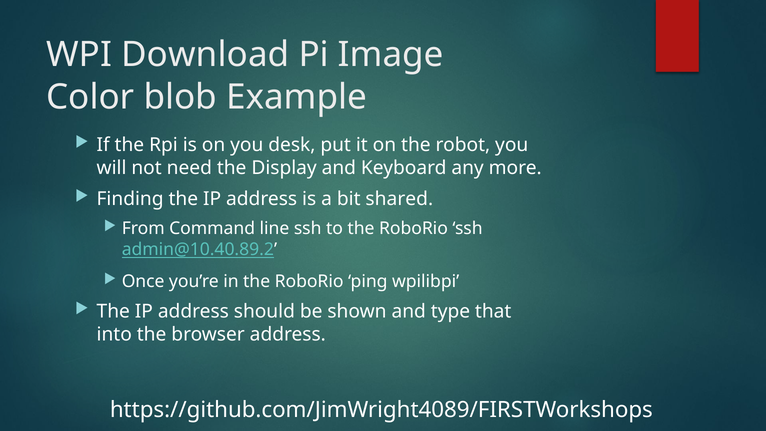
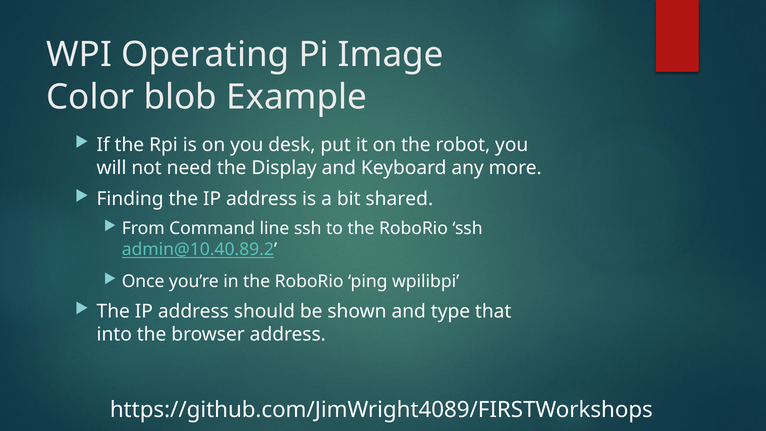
Download: Download -> Operating
